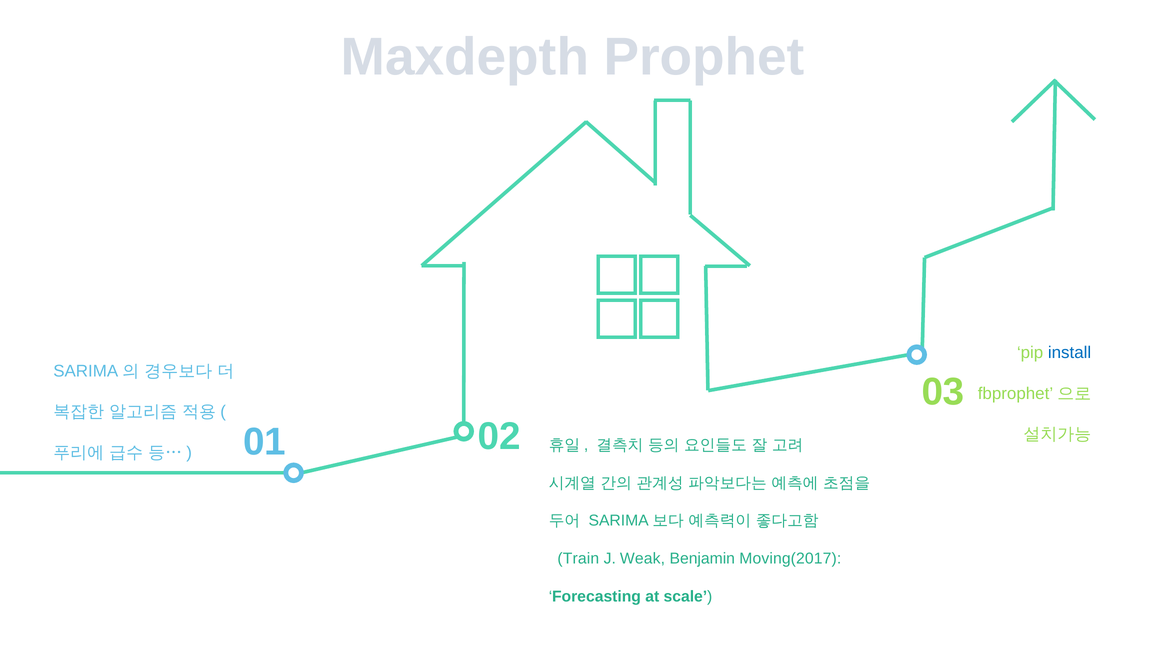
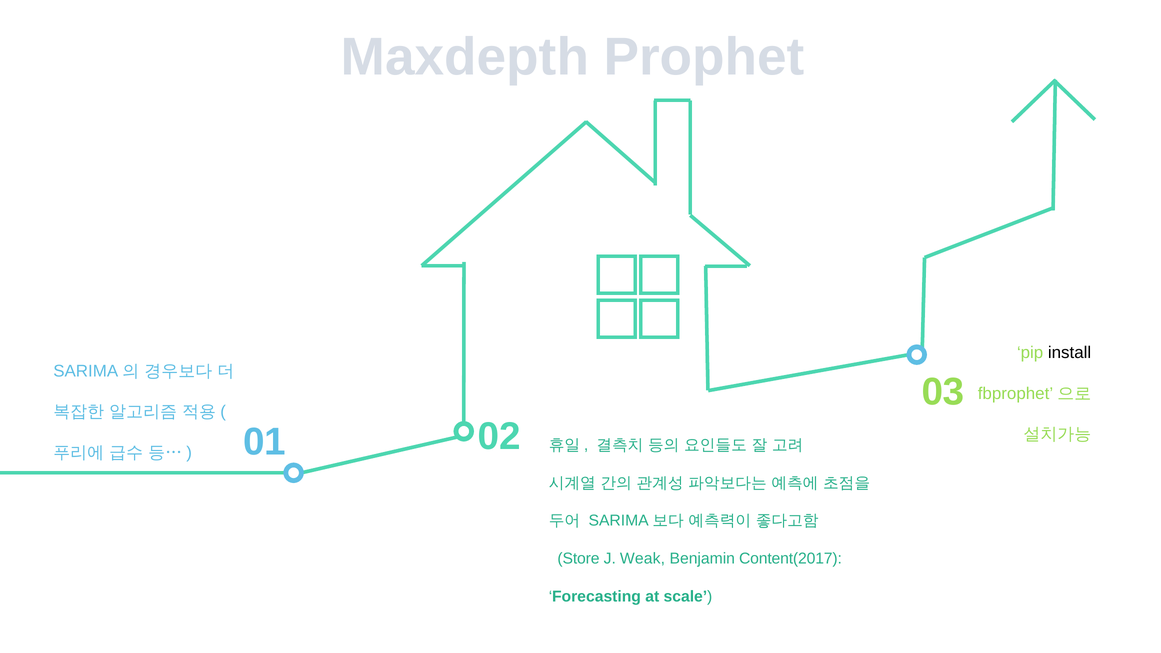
install colour: blue -> black
Train: Train -> Store
Moving(2017: Moving(2017 -> Content(2017
